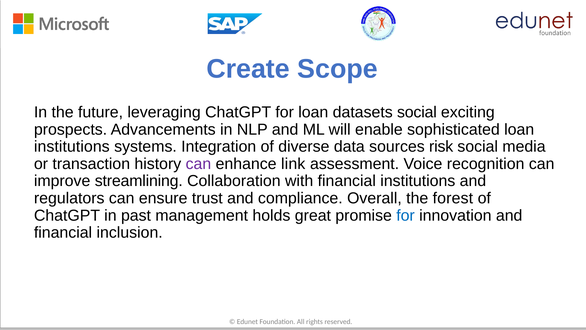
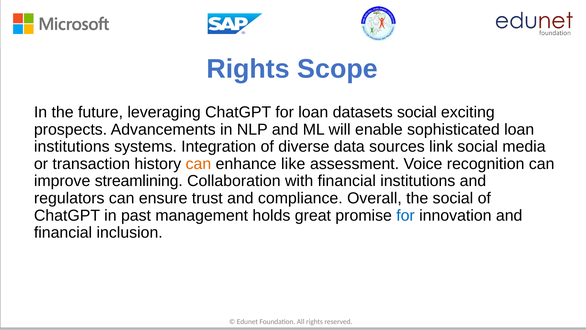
Create at (248, 69): Create -> Rights
risk: risk -> link
can at (198, 164) colour: purple -> orange
link: link -> like
the forest: forest -> social
